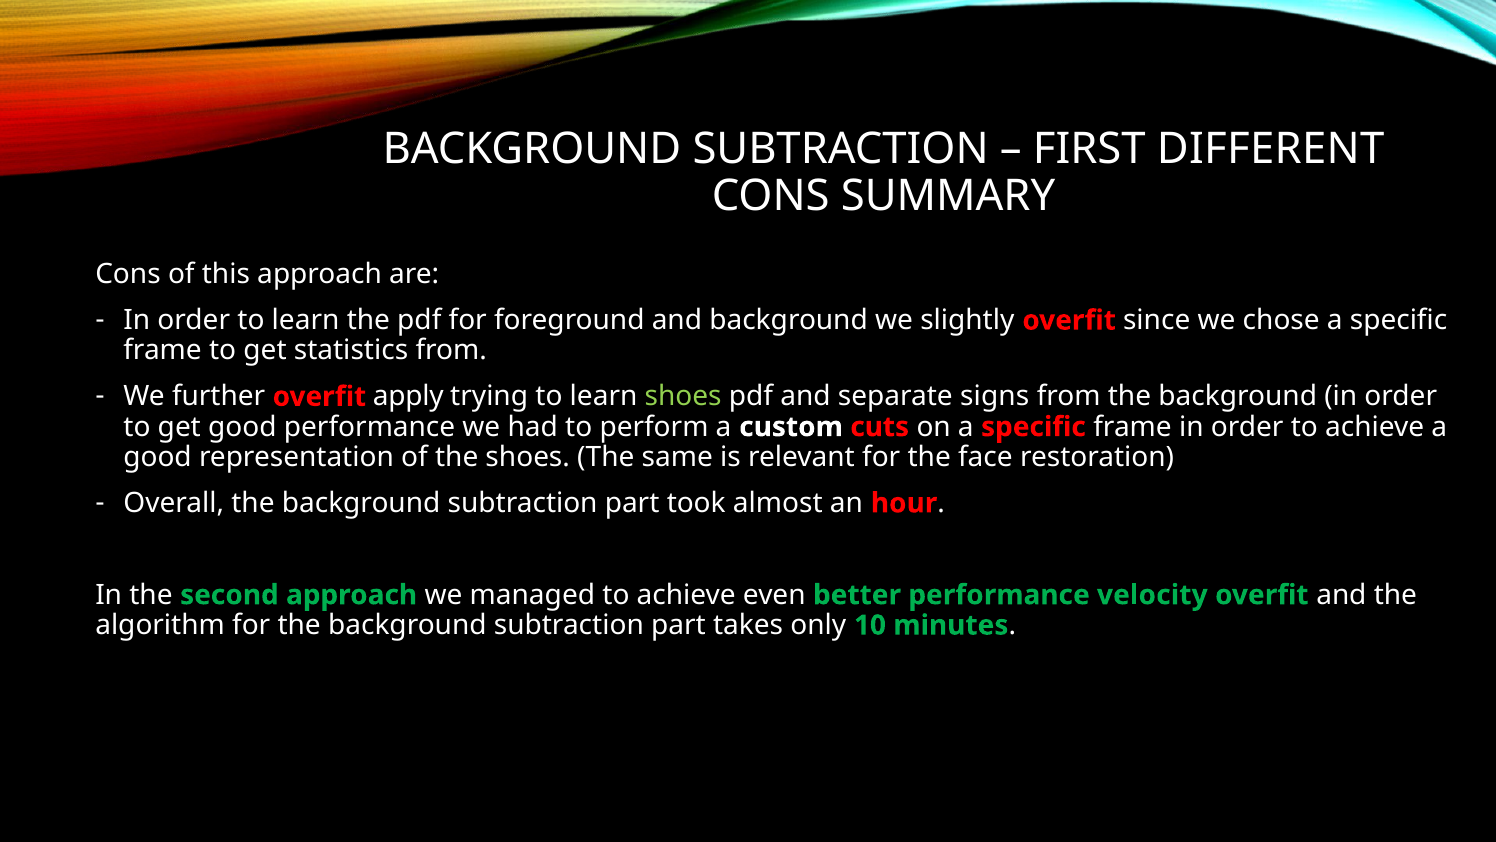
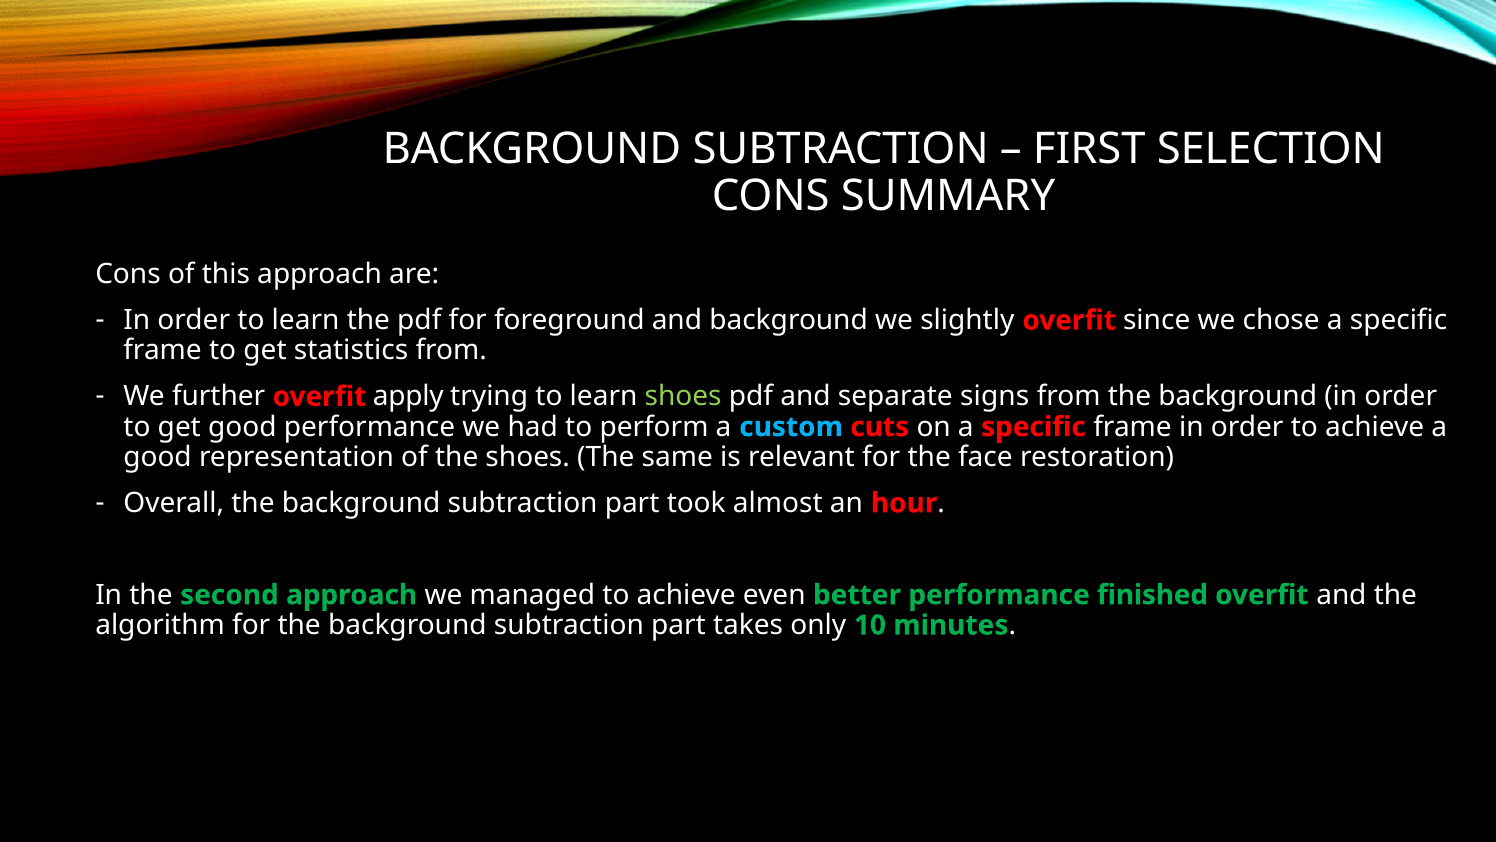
DIFFERENT: DIFFERENT -> SELECTION
custom colour: white -> light blue
velocity: velocity -> finished
